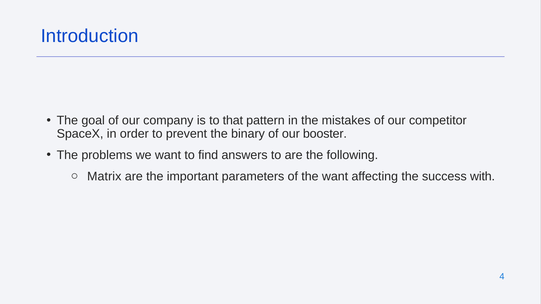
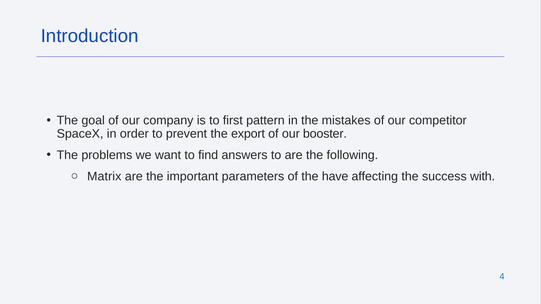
that: that -> first
binary: binary -> export
the want: want -> have
